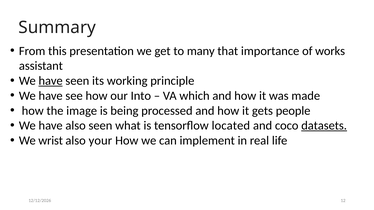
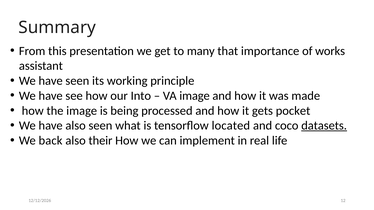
have at (51, 81) underline: present -> none
VA which: which -> image
people: people -> pocket
wrist: wrist -> back
your: your -> their
